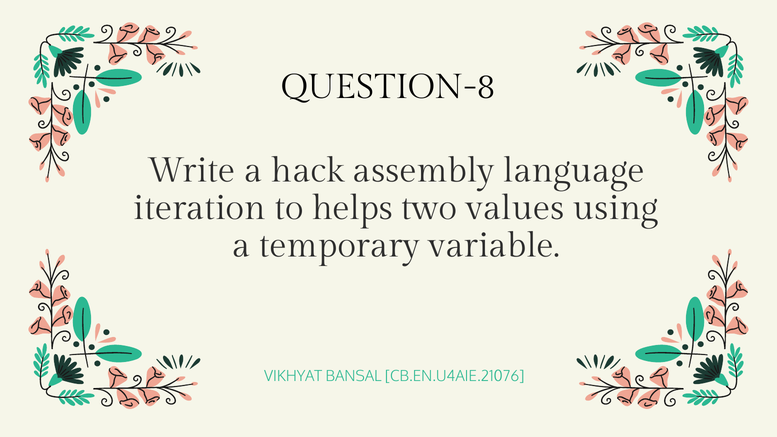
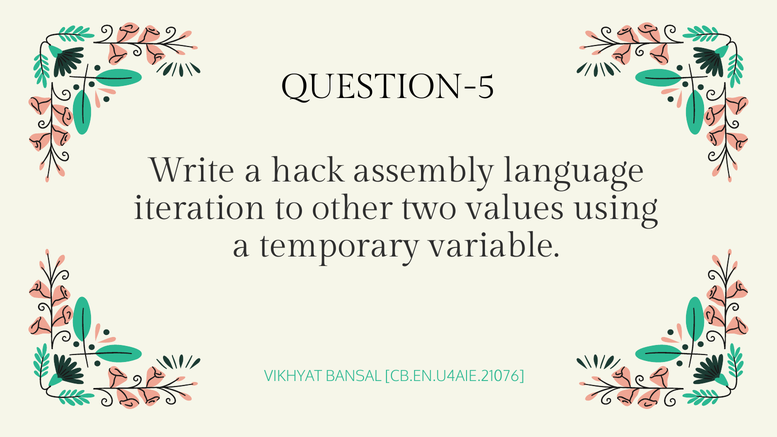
QUESTION-8: QUESTION-8 -> QUESTION-5
helps: helps -> other
